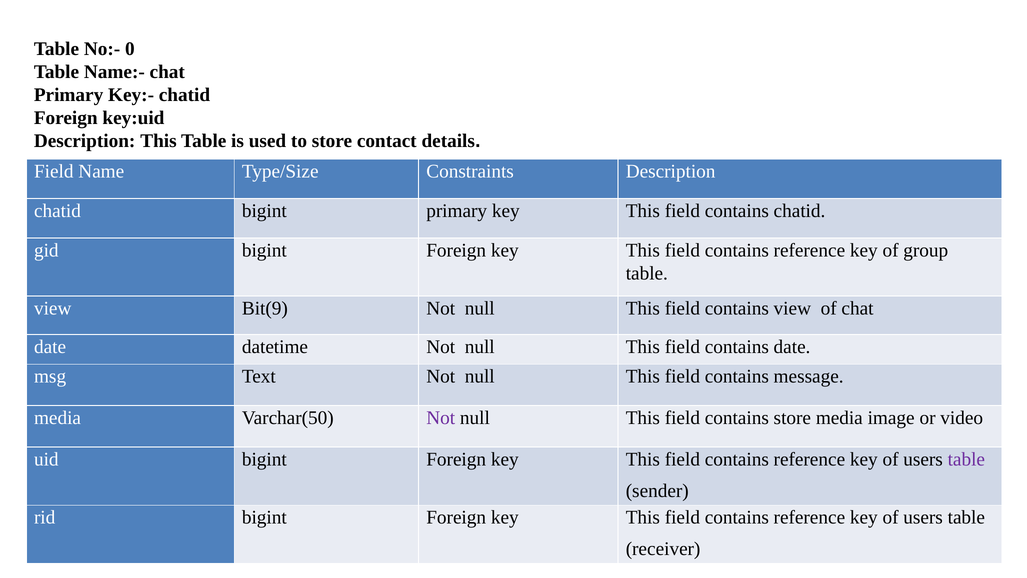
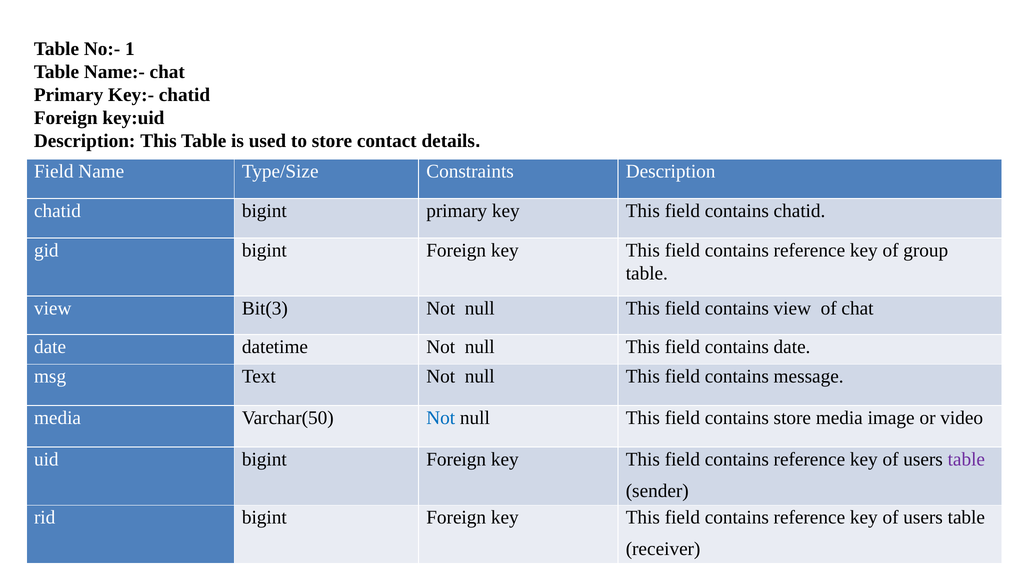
0: 0 -> 1
Bit(9: Bit(9 -> Bit(3
Not at (441, 418) colour: purple -> blue
